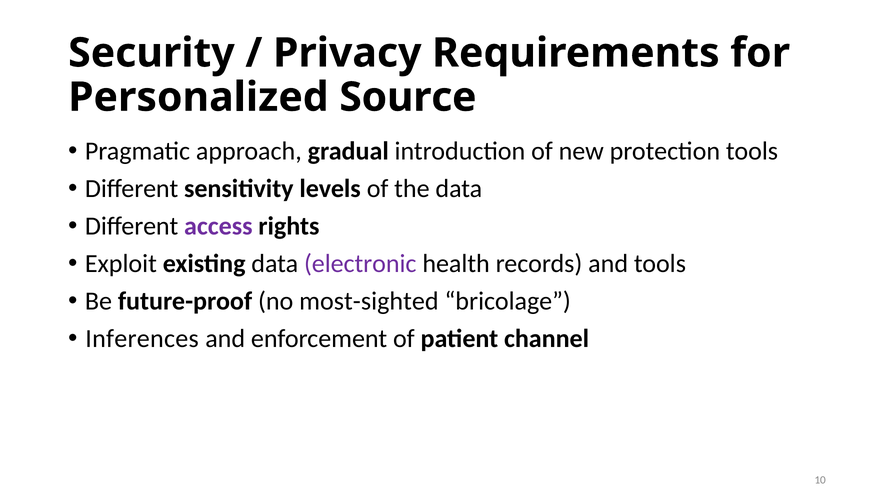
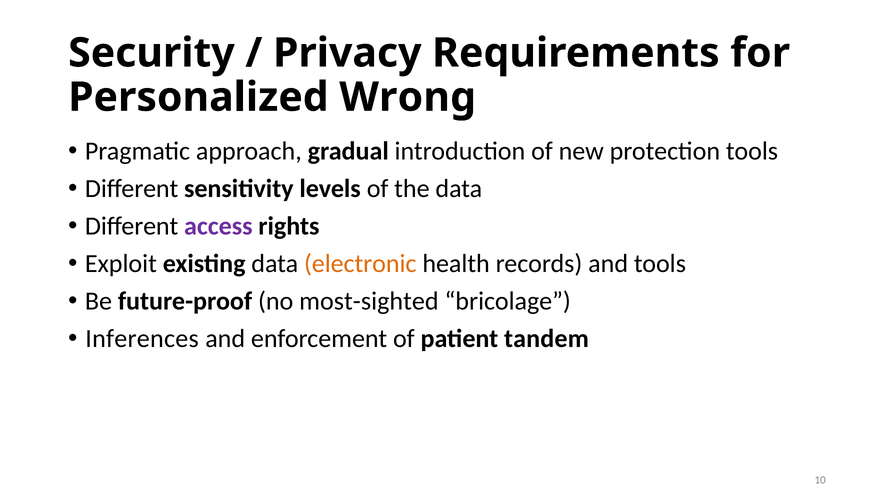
Source: Source -> Wrong
electronic colour: purple -> orange
channel: channel -> tandem
